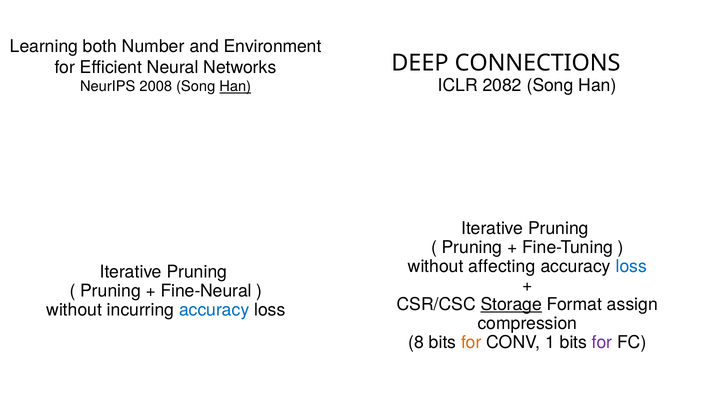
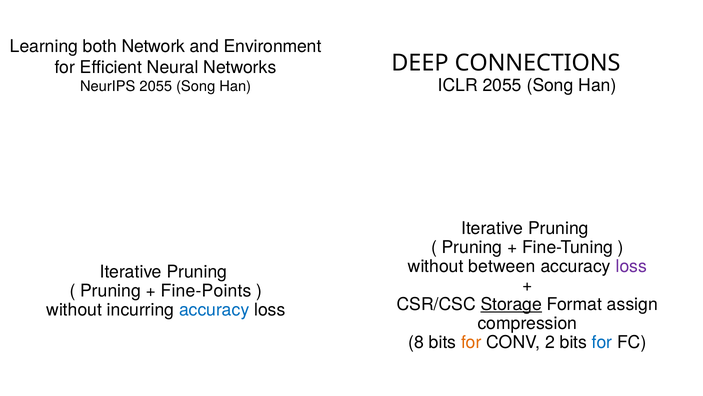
Number: Number -> Network
ICLR 2082: 2082 -> 2055
NeurIPS 2008: 2008 -> 2055
Han at (235, 86) underline: present -> none
affecting: affecting -> between
loss at (631, 266) colour: blue -> purple
Fine-Neural: Fine-Neural -> Fine-Points
1: 1 -> 2
for at (602, 342) colour: purple -> blue
